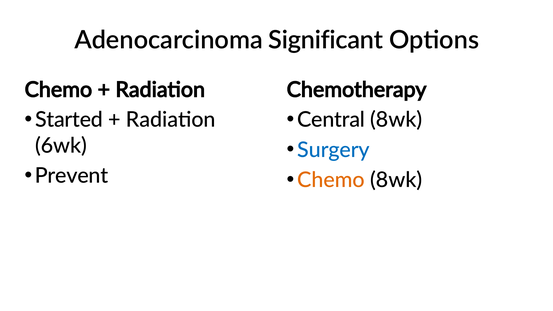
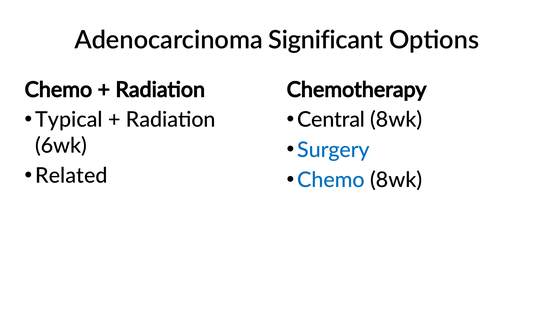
Started: Started -> Typical
Prevent: Prevent -> Related
Chemo at (331, 180) colour: orange -> blue
